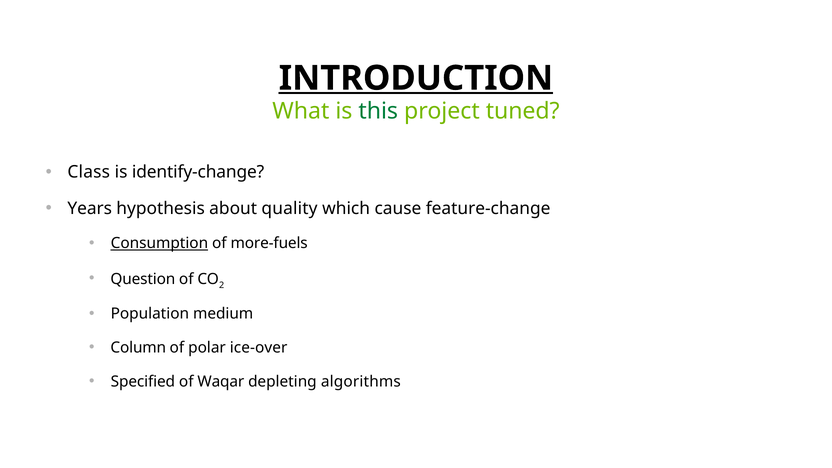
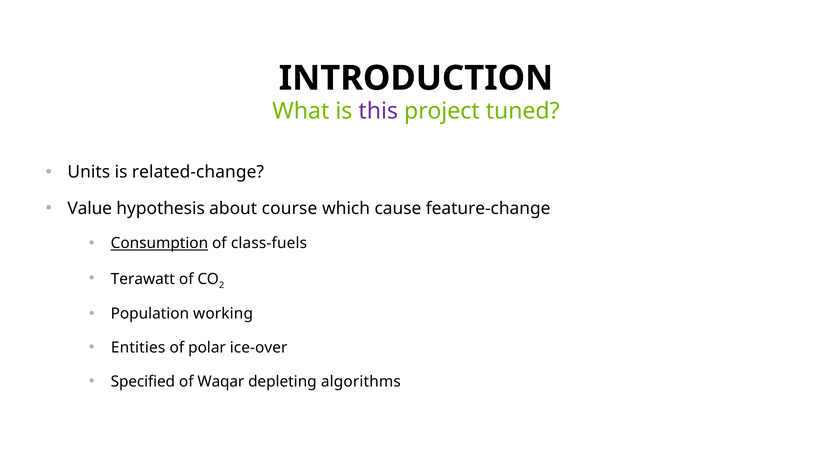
INTRODUCTION underline: present -> none
this colour: green -> purple
Class: Class -> Units
identify-change: identify-change -> related-change
Years: Years -> Value
quality: quality -> course
more-fuels: more-fuels -> class-fuels
Question: Question -> Terawatt
medium: medium -> working
Column: Column -> Entities
